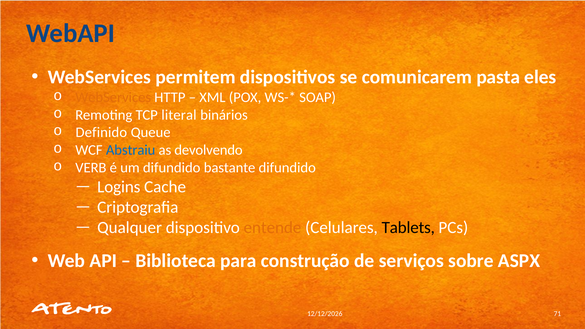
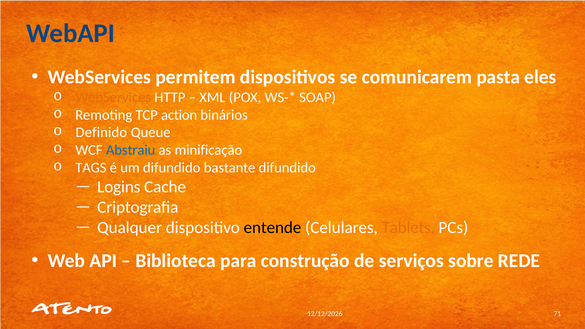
literal: literal -> action
devolvendo: devolvendo -> minificação
VERB: VERB -> TAGS
entende colour: orange -> black
Tablets colour: black -> orange
ASPX: ASPX -> REDE
